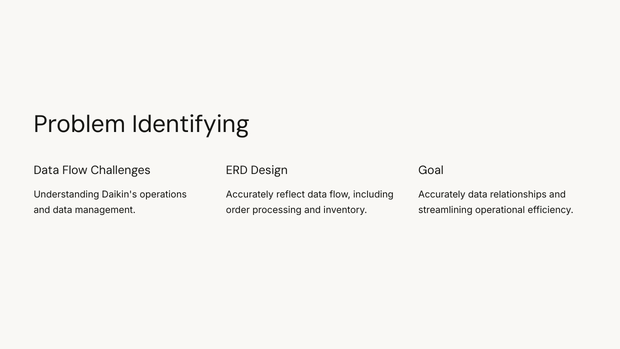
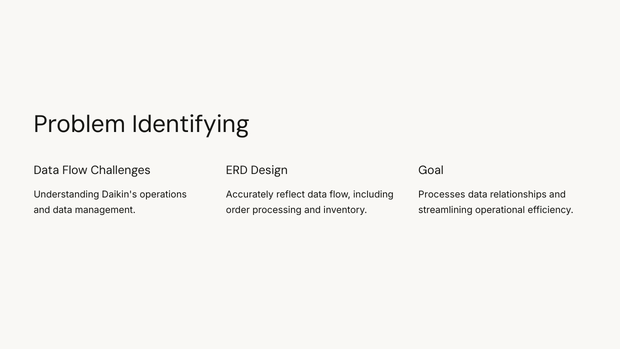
Accurately at (442, 194): Accurately -> Processes
